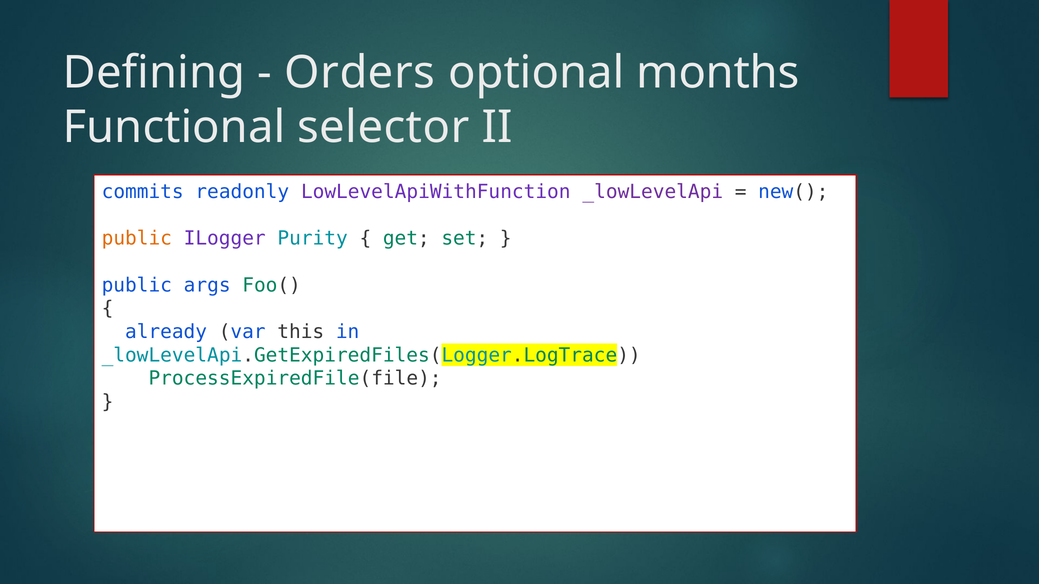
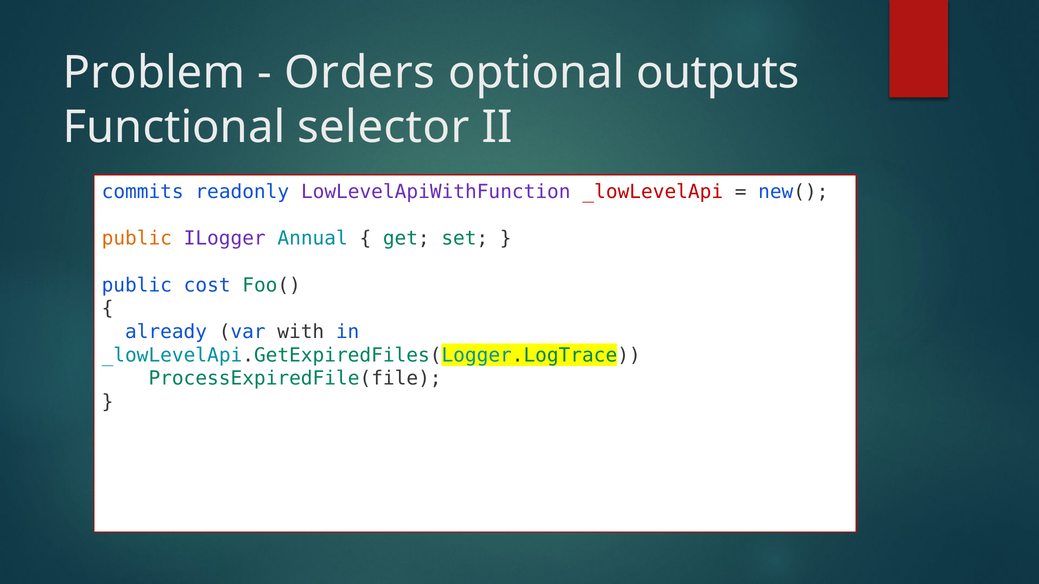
Defining: Defining -> Problem
months: months -> outputs
_lowLevelApi colour: purple -> red
Purity: Purity -> Annual
args: args -> cost
this: this -> with
